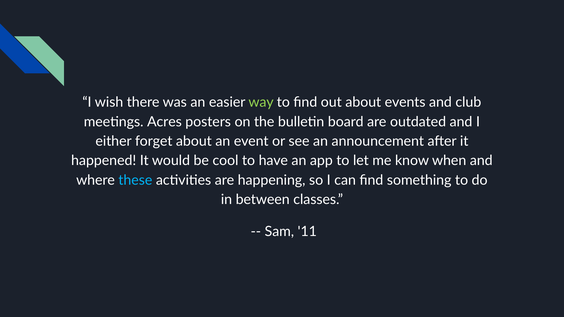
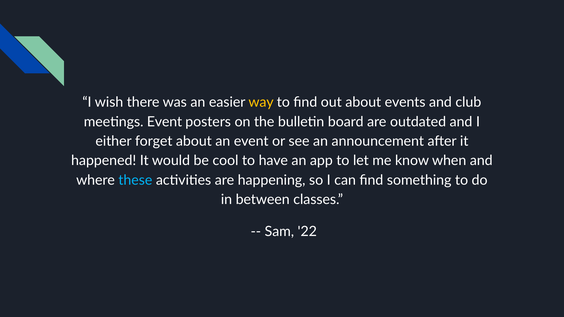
way colour: light green -> yellow
meetings Acres: Acres -> Event
11: 11 -> 22
